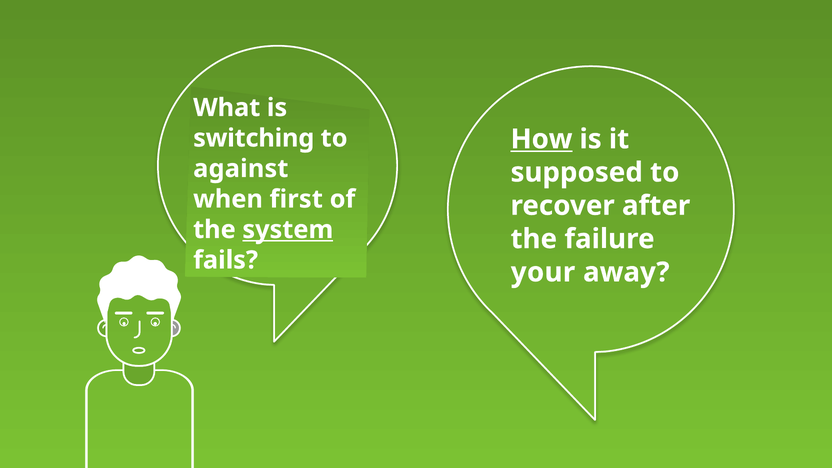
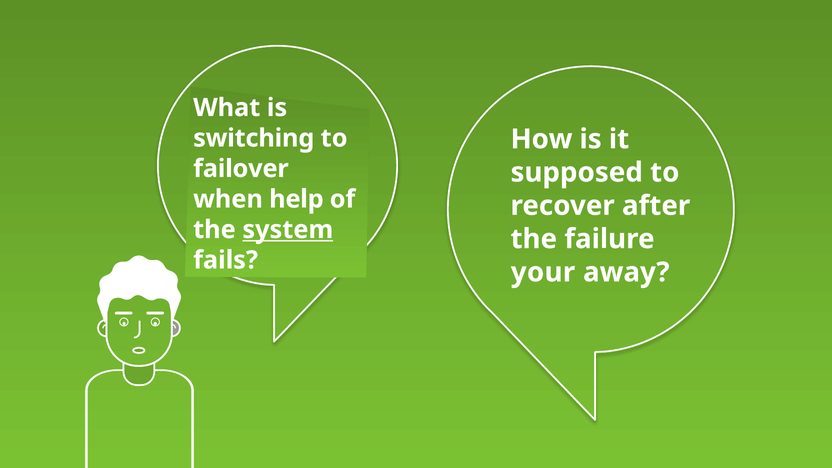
How underline: present -> none
against: against -> failover
first: first -> help
